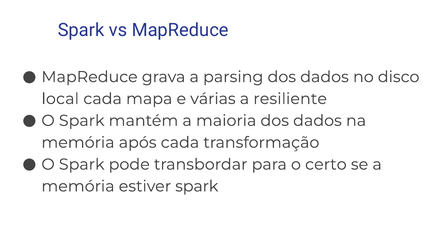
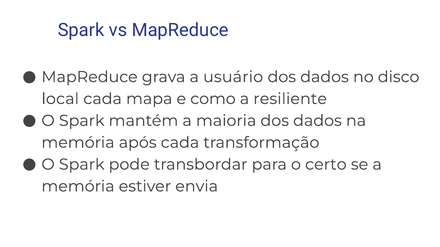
parsing: parsing -> usuário
várias: várias -> como
estiver spark: spark -> envia
